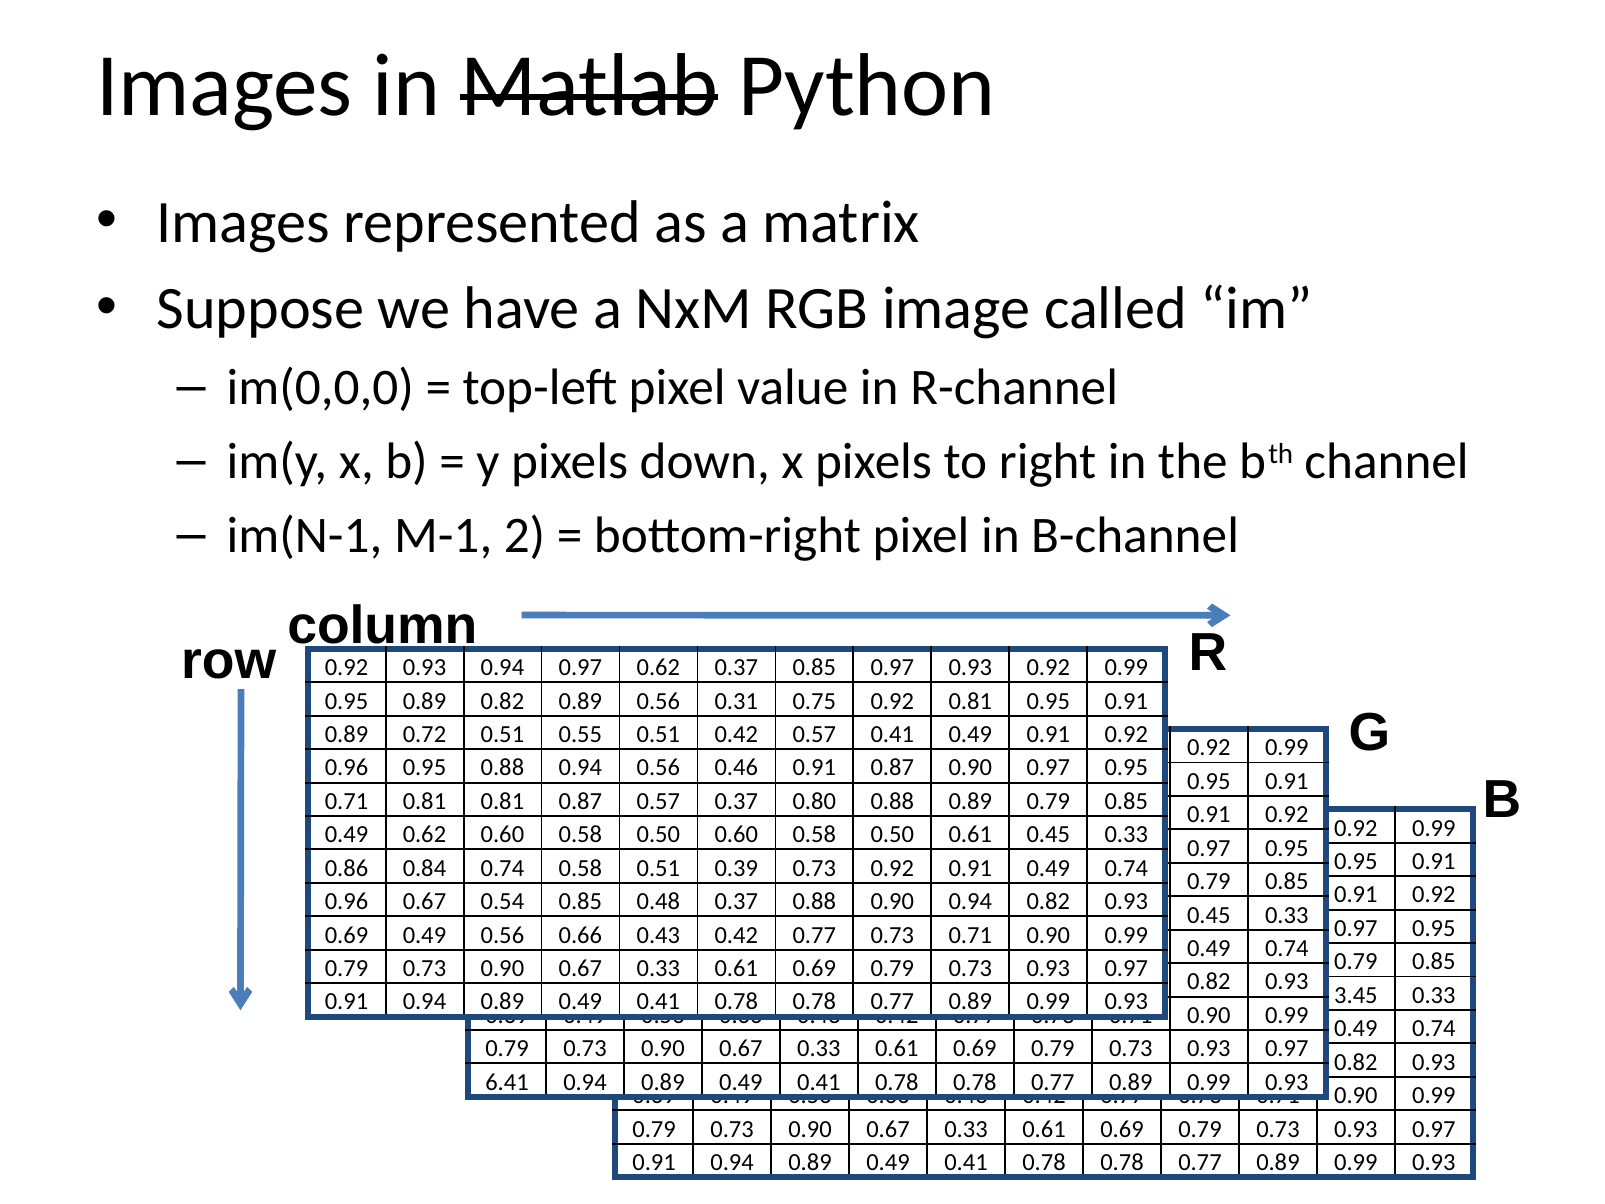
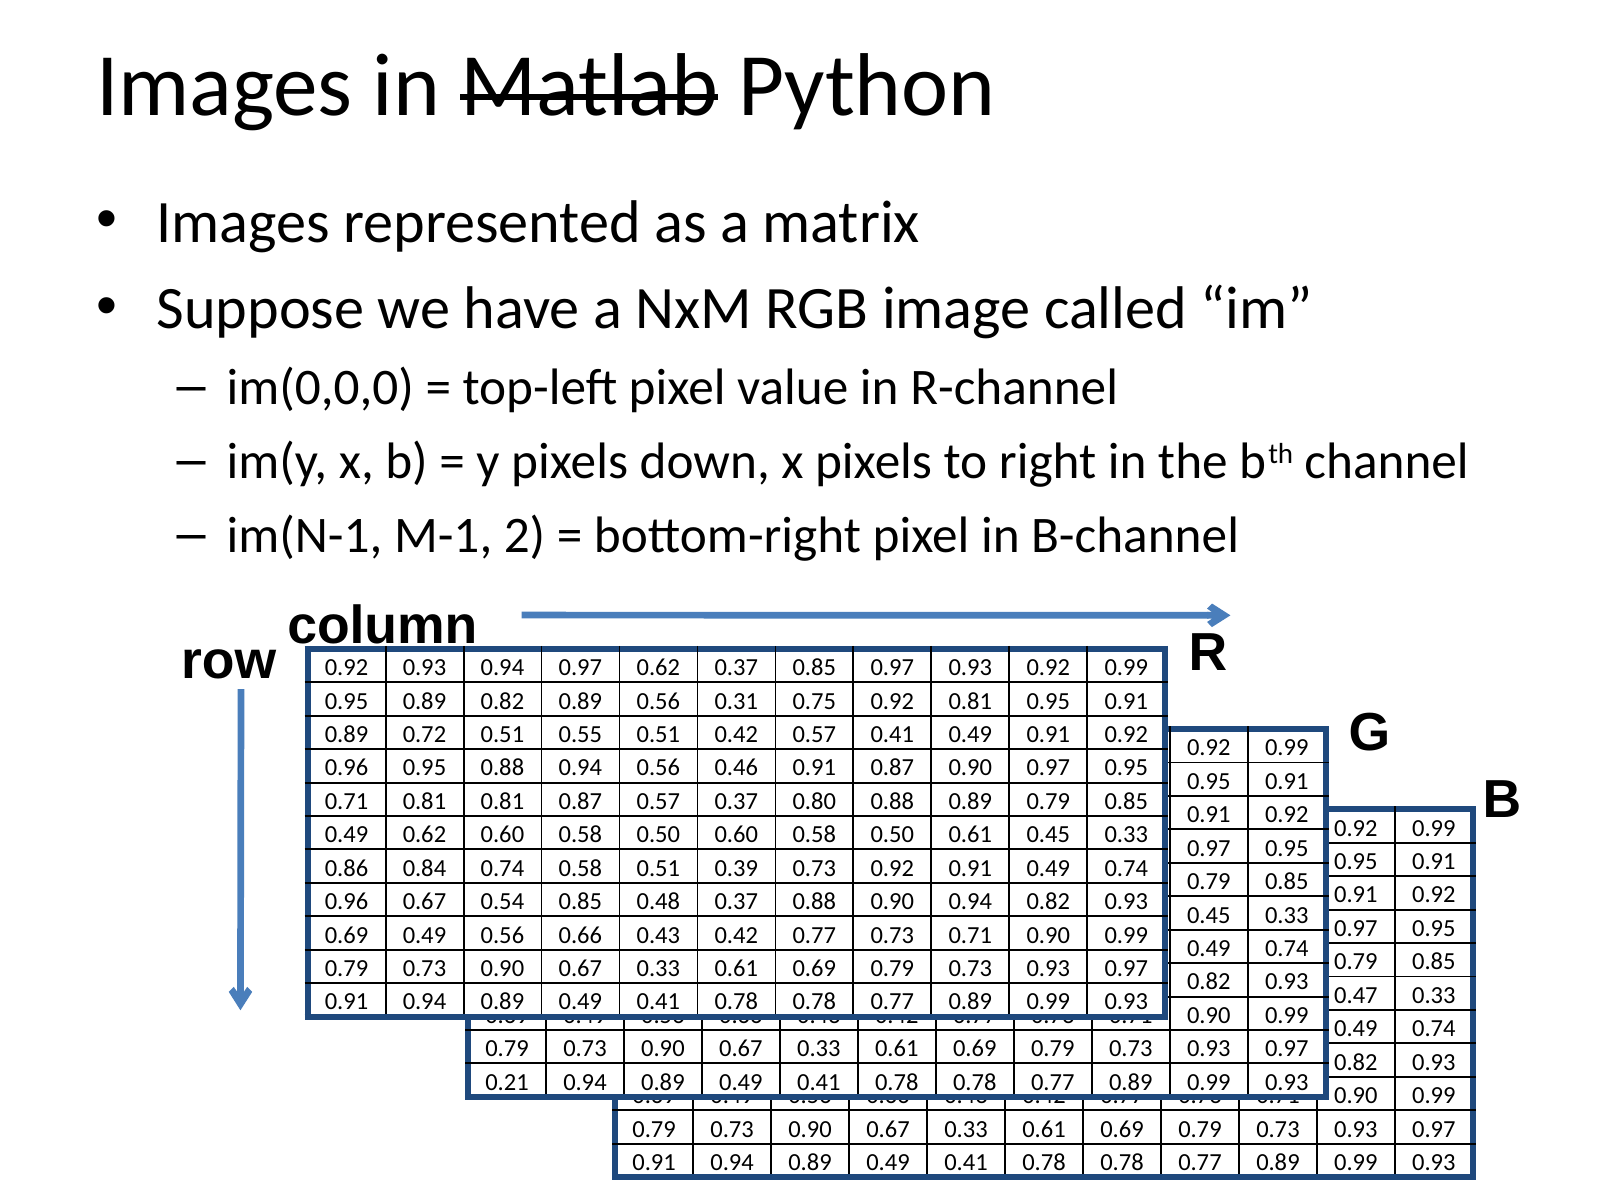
3.45: 3.45 -> 0.47
6.41: 6.41 -> 0.21
